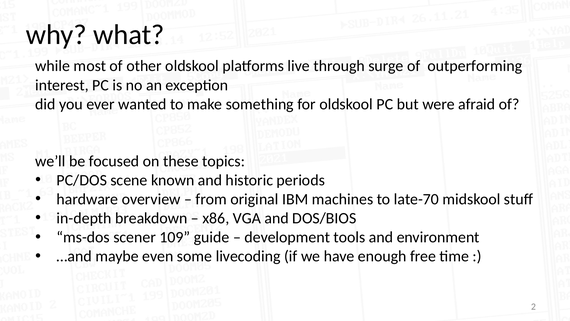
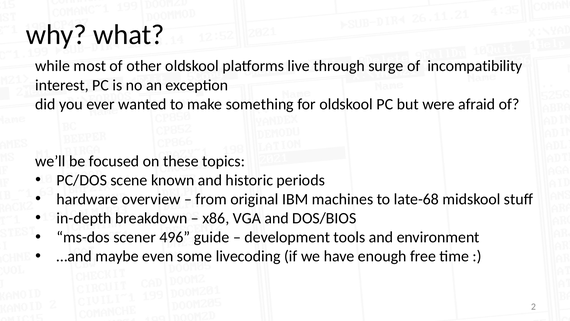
outperforming: outperforming -> incompatibility
late-70: late-70 -> late-68
109: 109 -> 496
